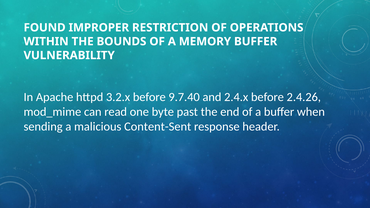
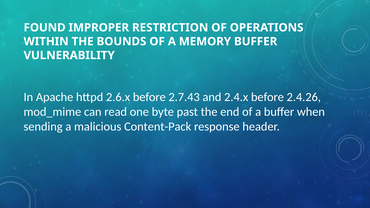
3.2.x: 3.2.x -> 2.6.x
9.7.40: 9.7.40 -> 2.7.43
Content-Sent: Content-Sent -> Content-Pack
